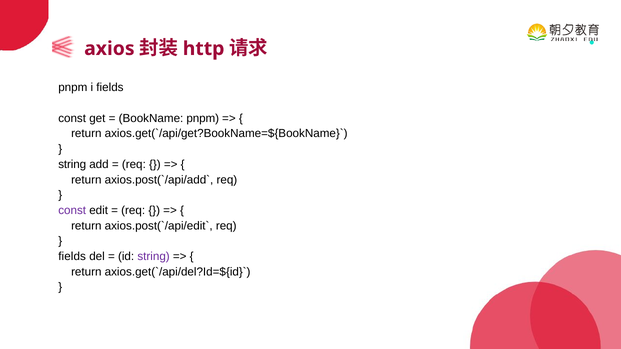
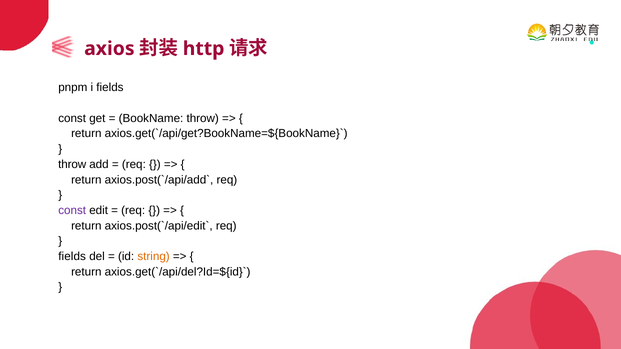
BookName pnpm: pnpm -> throw
string at (72, 164): string -> throw
string at (154, 257) colour: purple -> orange
